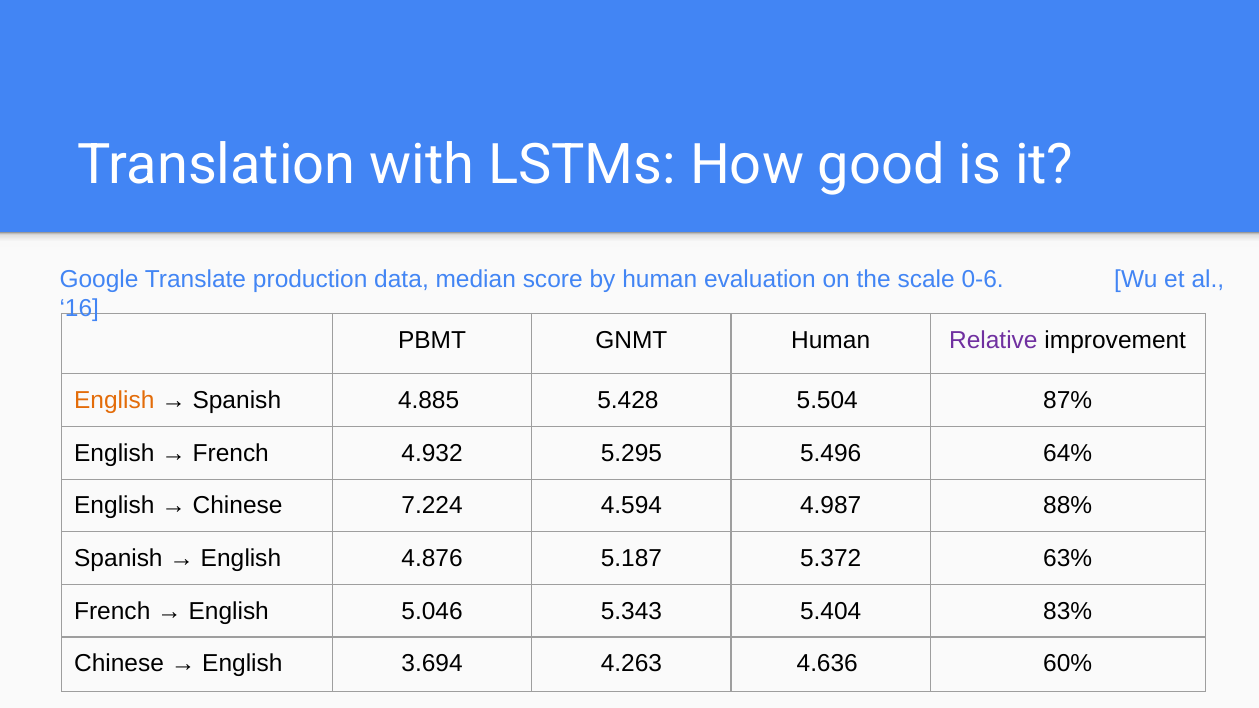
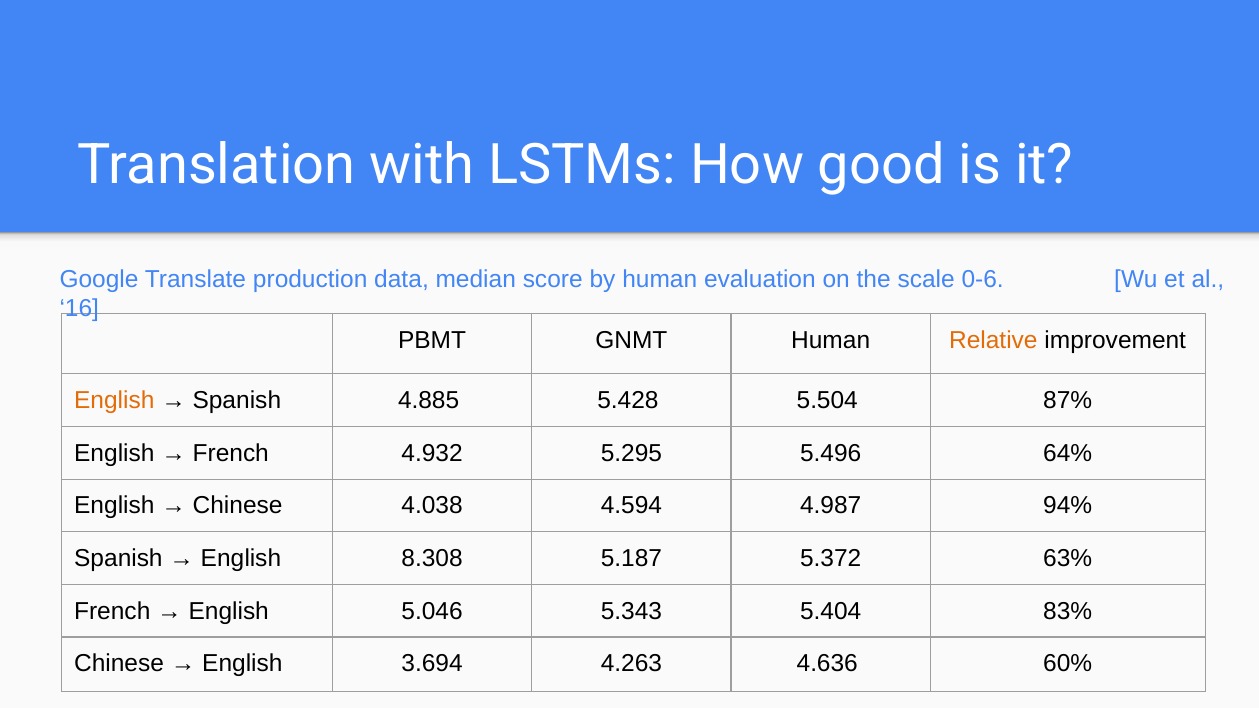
Relative colour: purple -> orange
7.224: 7.224 -> 4.038
88%: 88% -> 94%
4.876: 4.876 -> 8.308
